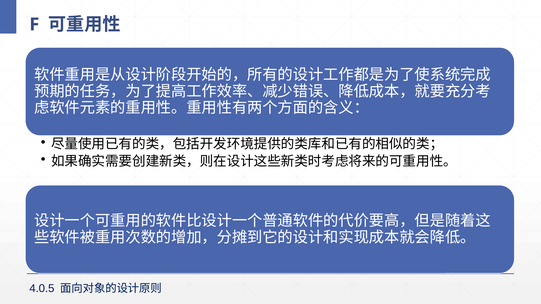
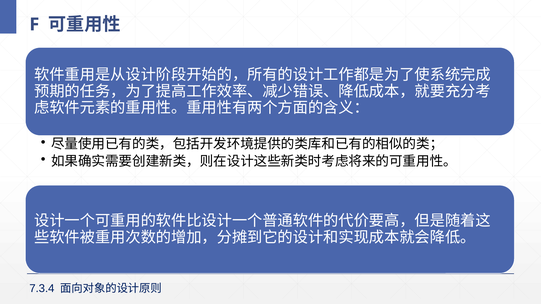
4.0.5: 4.0.5 -> 7.3.4
